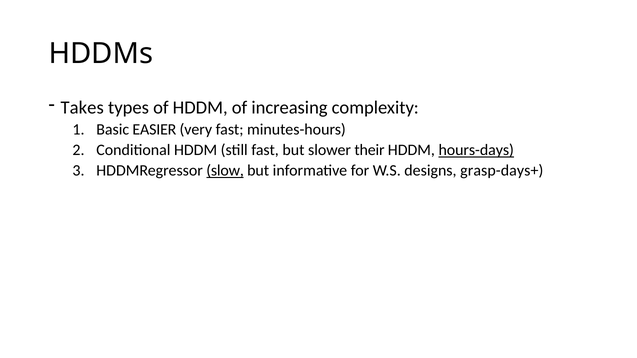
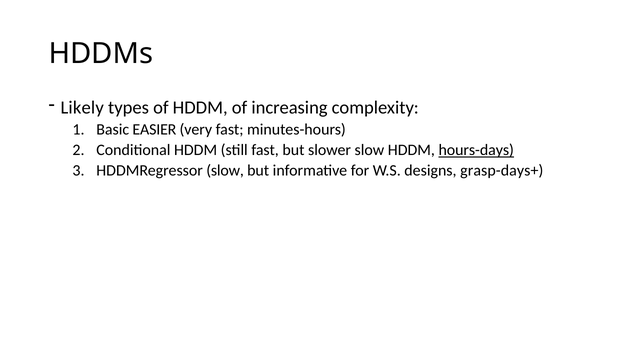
Takes: Takes -> Likely
slower their: their -> slow
slow at (225, 171) underline: present -> none
